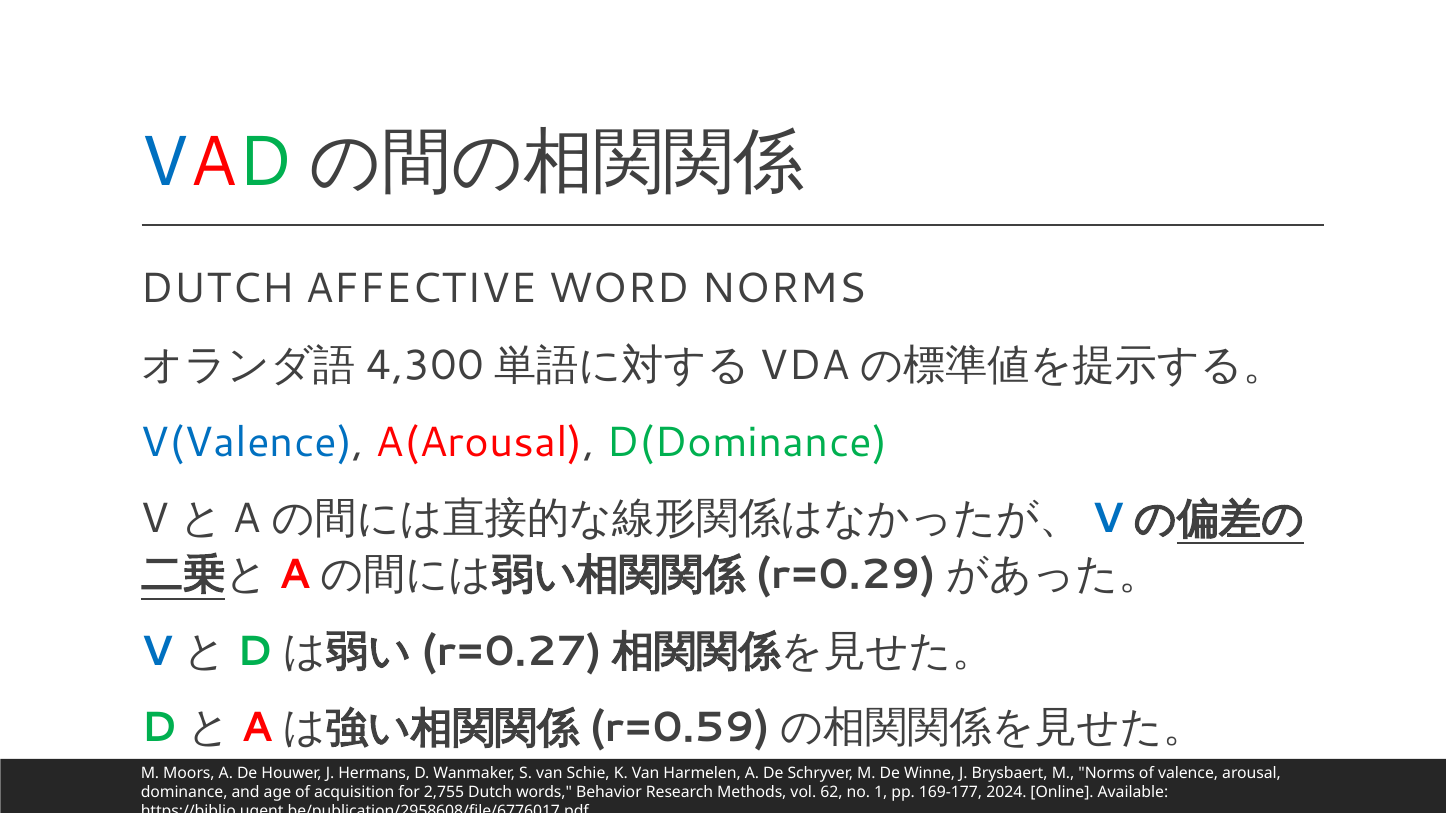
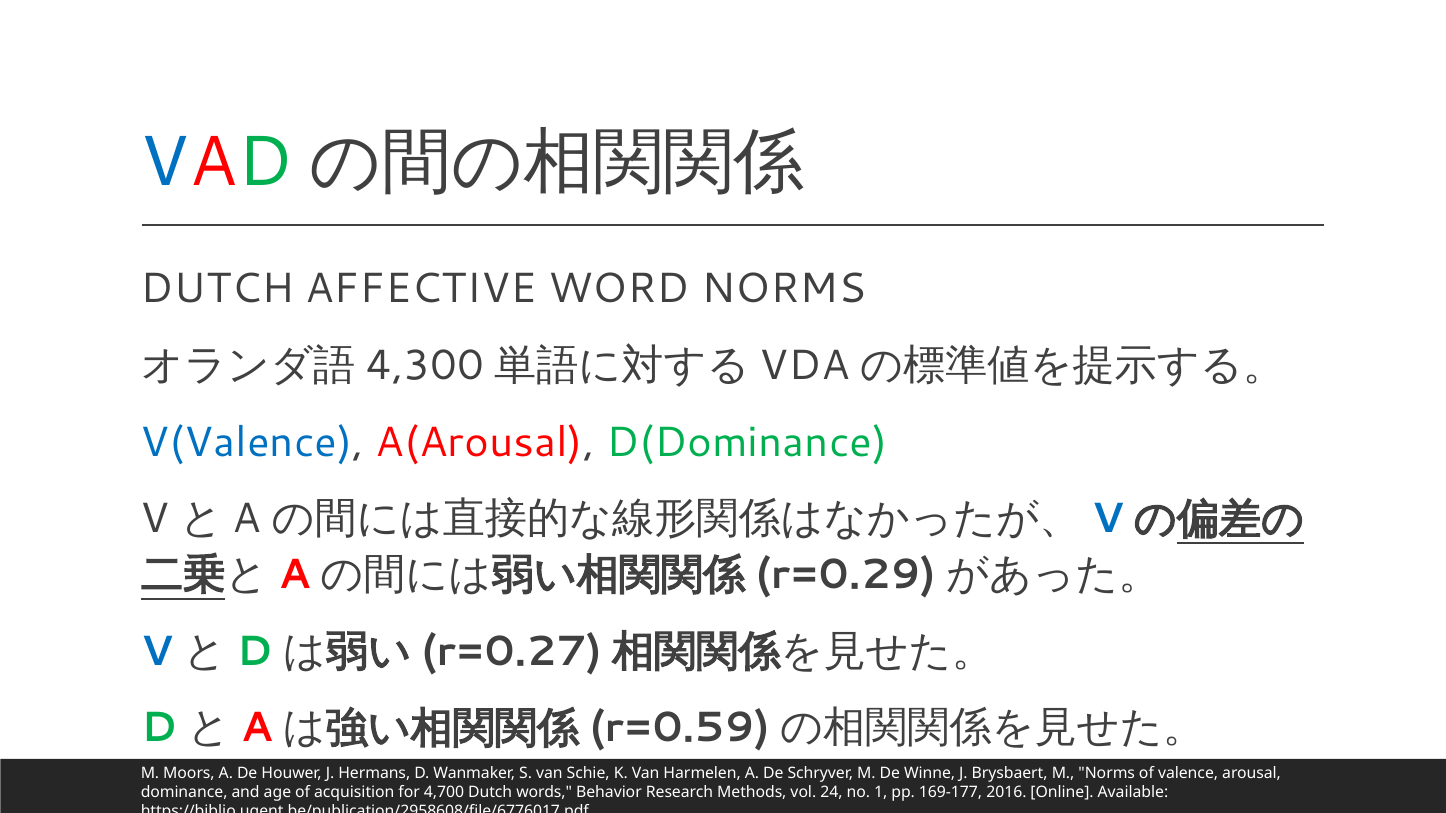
2,755: 2,755 -> 4,700
62: 62 -> 24
2024: 2024 -> 2016
